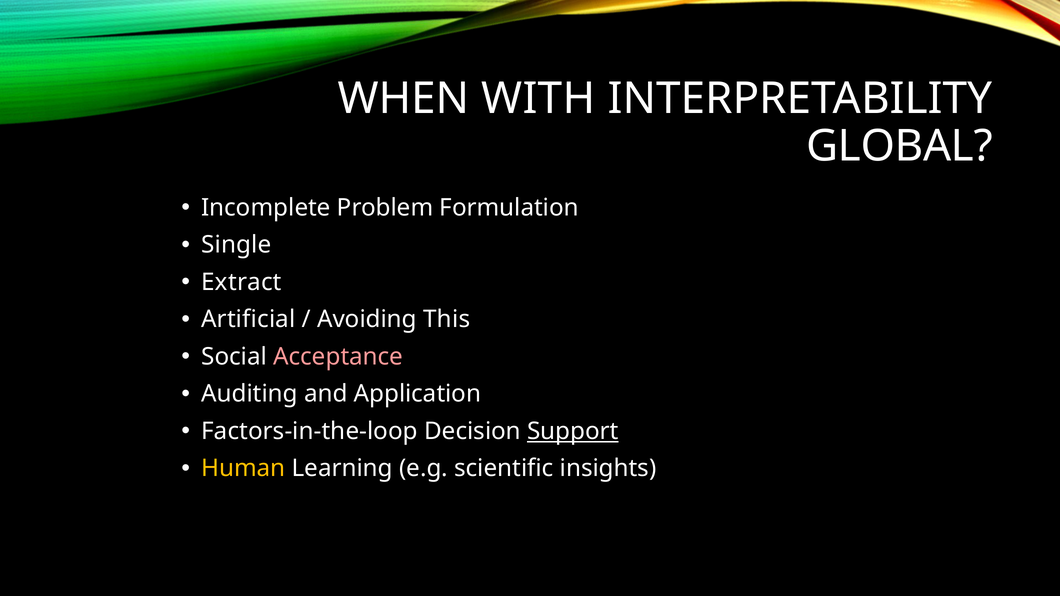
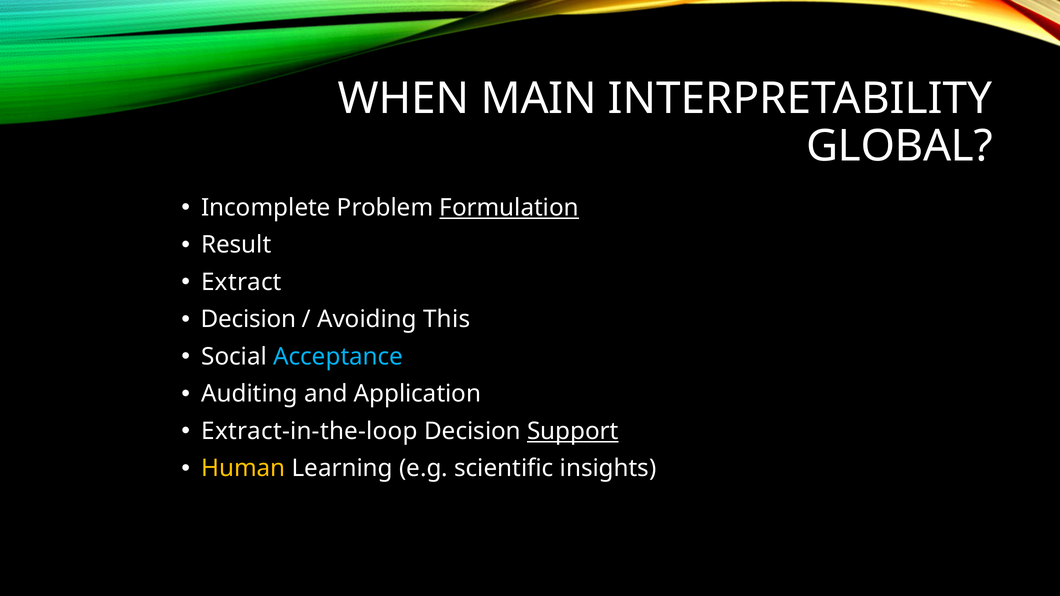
WITH: WITH -> MAIN
Formulation underline: none -> present
Single: Single -> Result
Artificial at (248, 320): Artificial -> Decision
Acceptance colour: pink -> light blue
Factors-in-the-loop: Factors-in-the-loop -> Extract-in-the-loop
